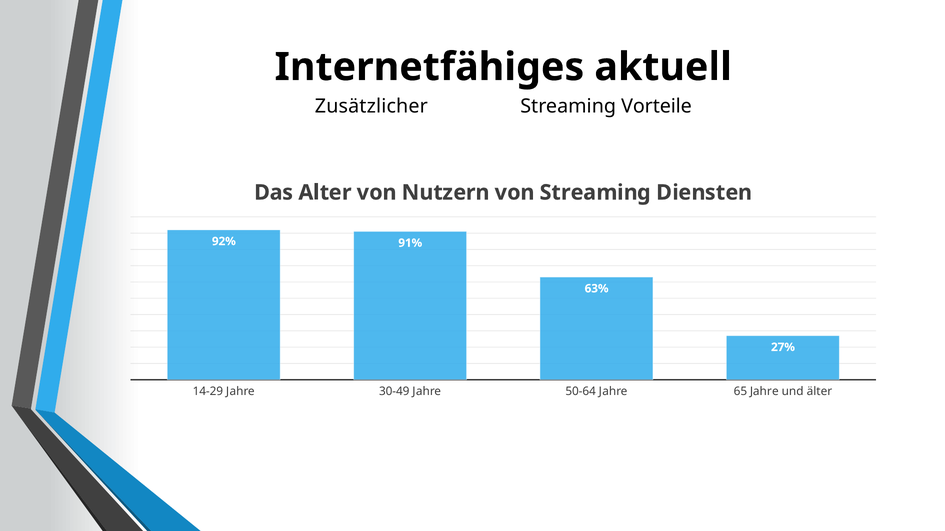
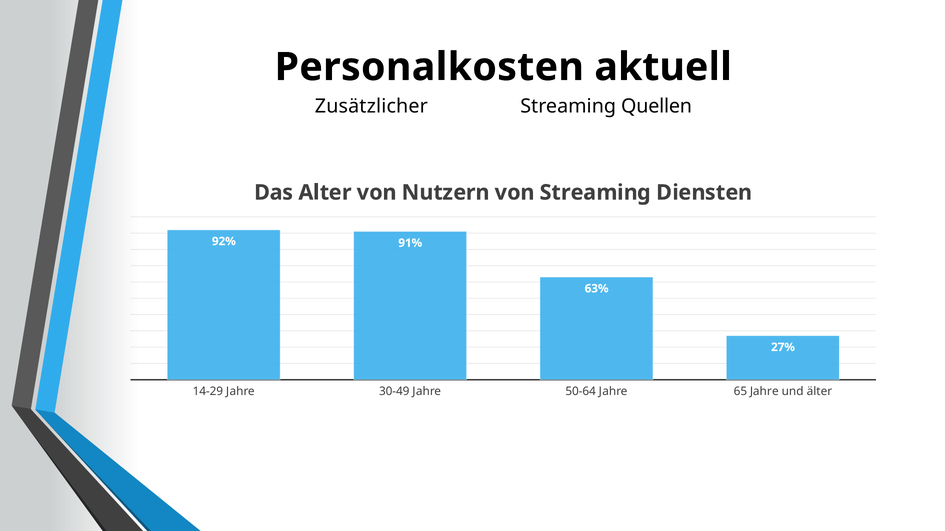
Internetfähiges: Internetfähiges -> Personalkosten
Vorteile: Vorteile -> Quellen
